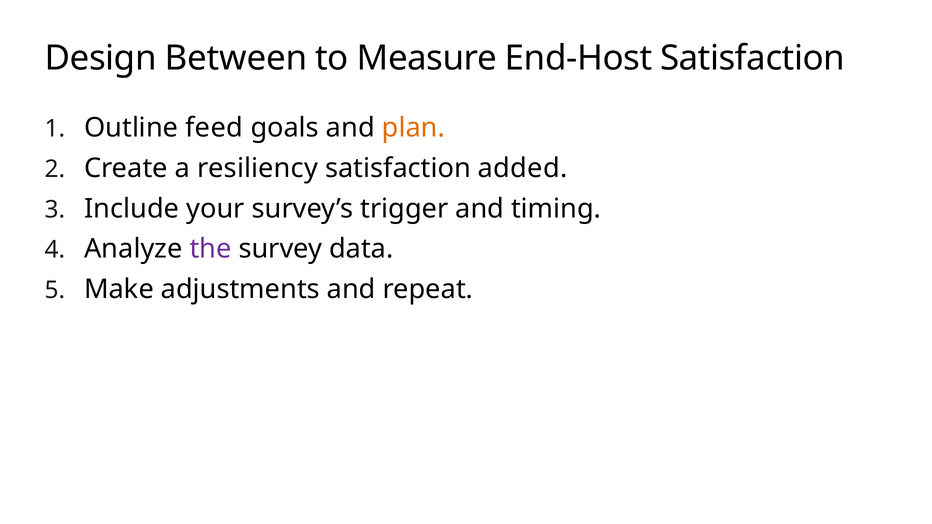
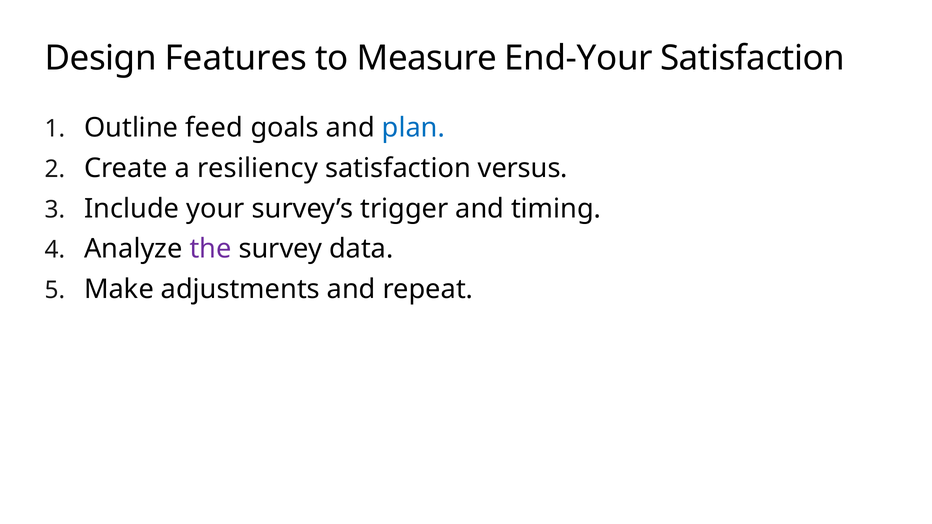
Between: Between -> Features
End-Host: End-Host -> End-Your
plan colour: orange -> blue
added: added -> versus
